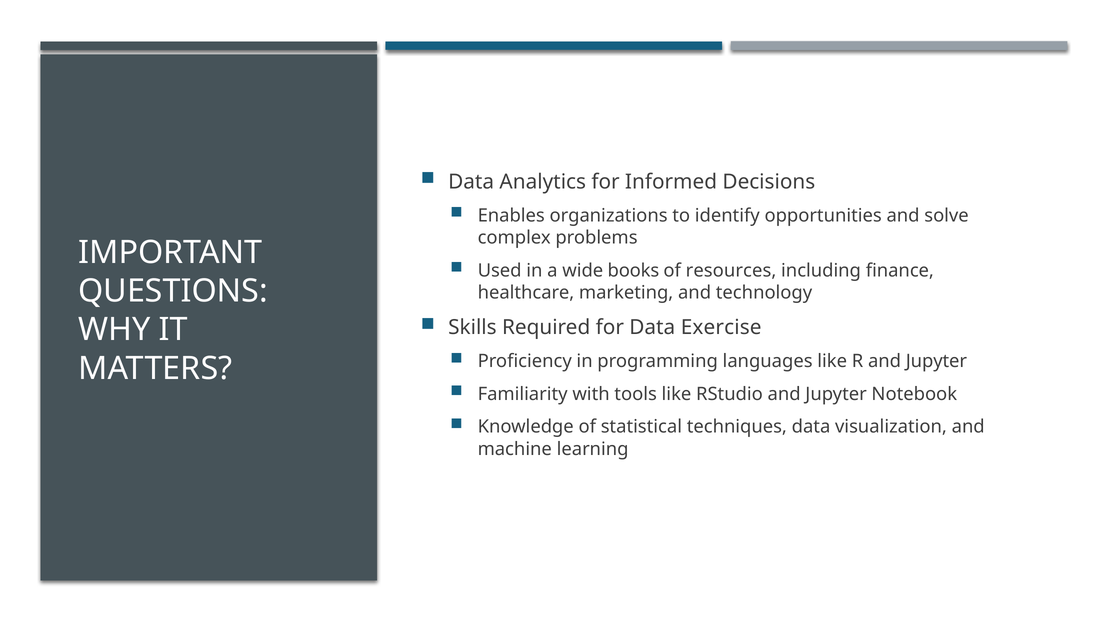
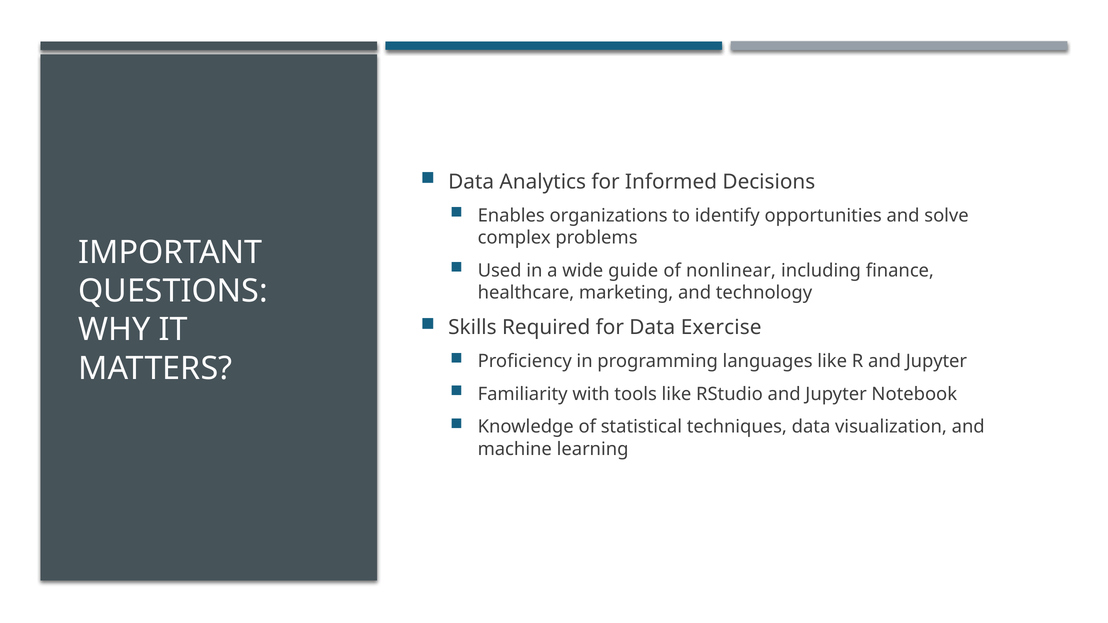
books: books -> guide
resources: resources -> nonlinear
